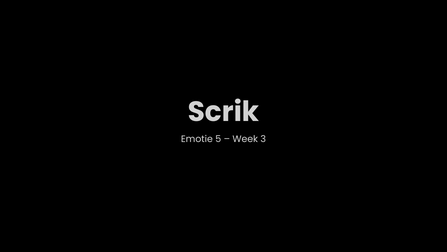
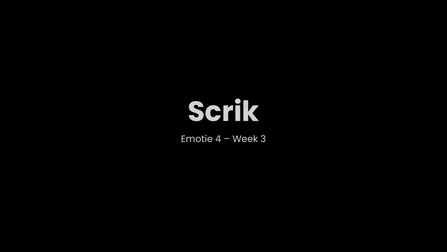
5: 5 -> 4
